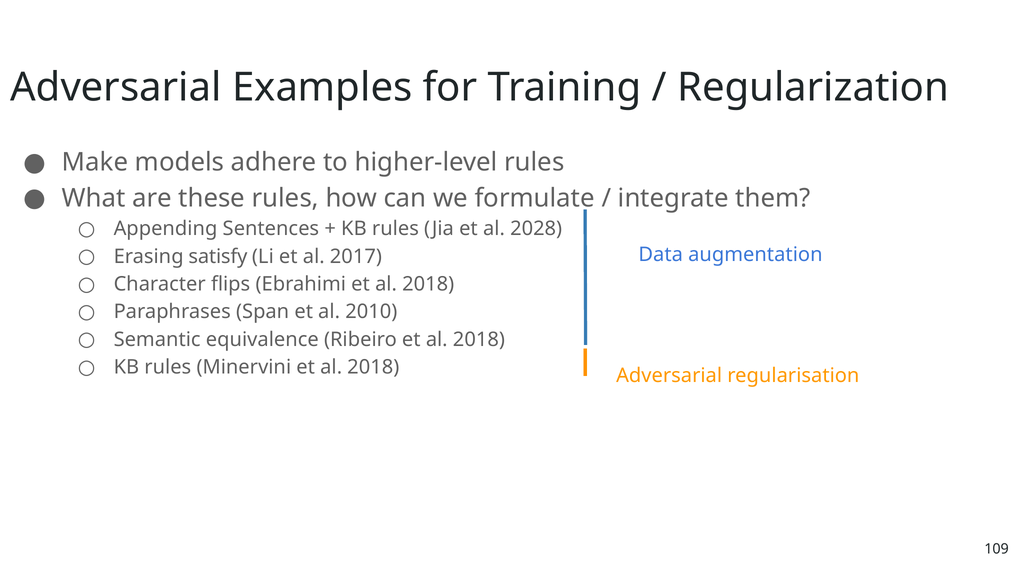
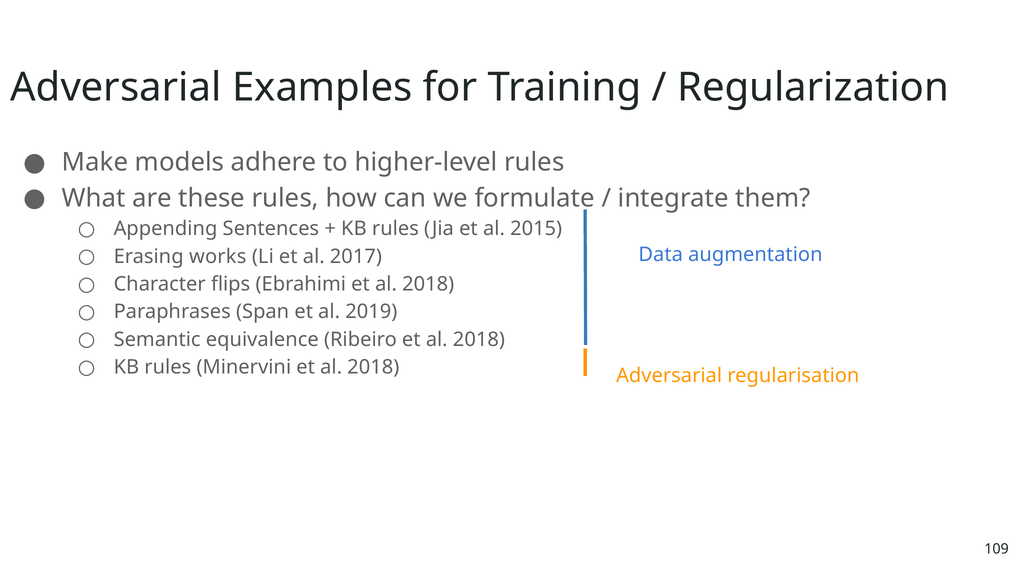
2028: 2028 -> 2015
satisfy: satisfy -> works
2010: 2010 -> 2019
